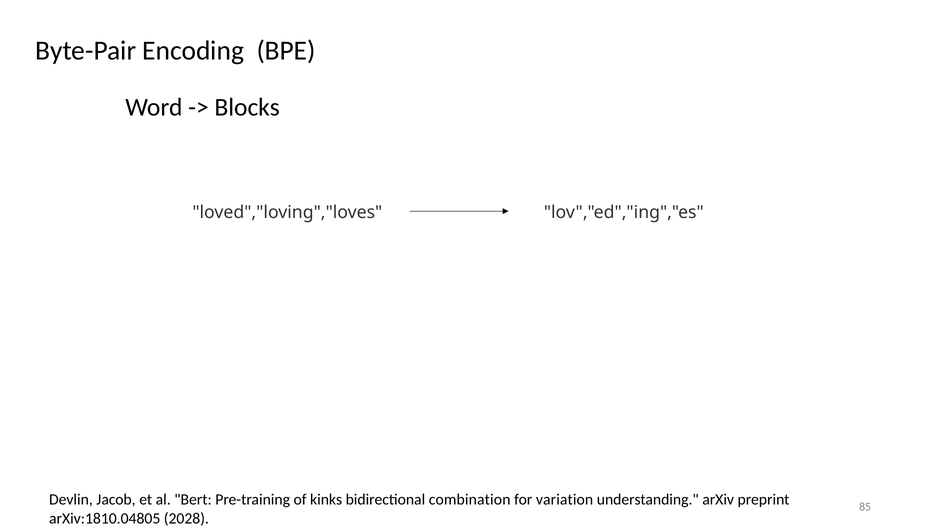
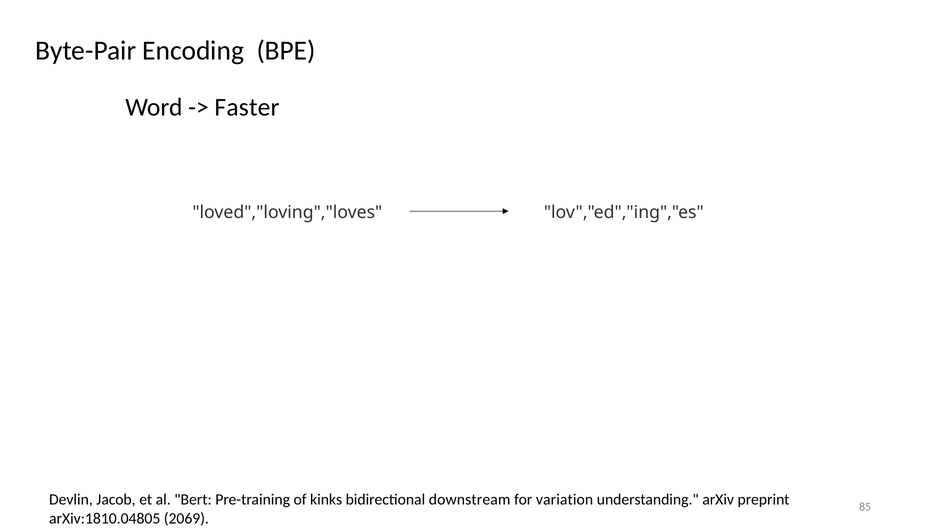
Blocks: Blocks -> Faster
combination: combination -> downstream
2028: 2028 -> 2069
